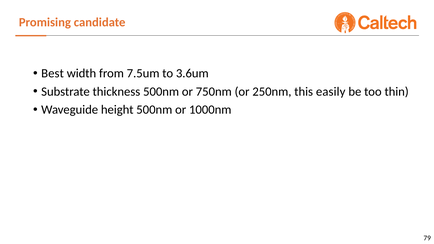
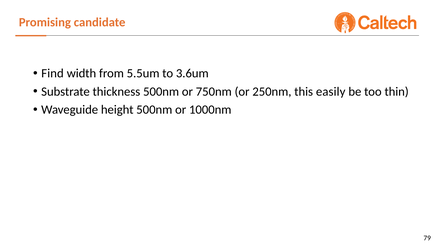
Best: Best -> Find
7.5um: 7.5um -> 5.5um
